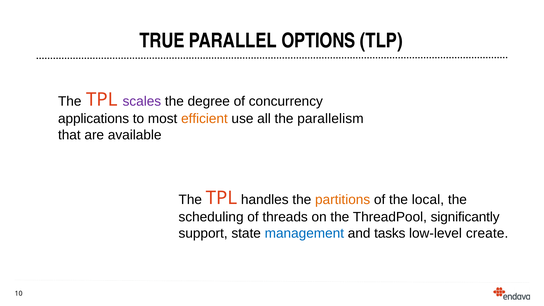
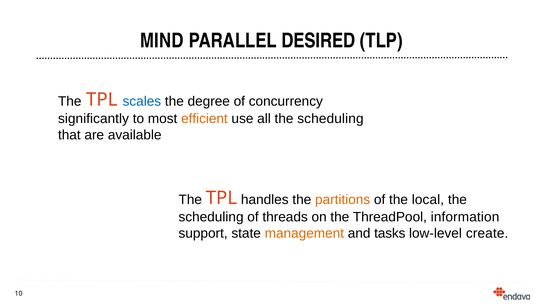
TRUE: TRUE -> MIND
OPTIONS: OPTIONS -> DESIRED
scales colour: purple -> blue
applications: applications -> significantly
all the parallelism: parallelism -> scheduling
significantly: significantly -> information
management colour: blue -> orange
